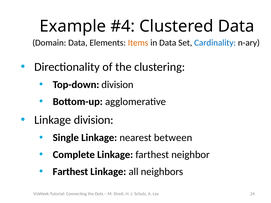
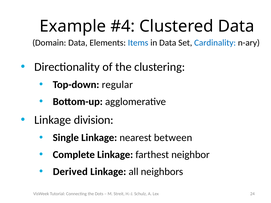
Items colour: orange -> blue
Top-down division: division -> regular
Farthest at (70, 172): Farthest -> Derived
